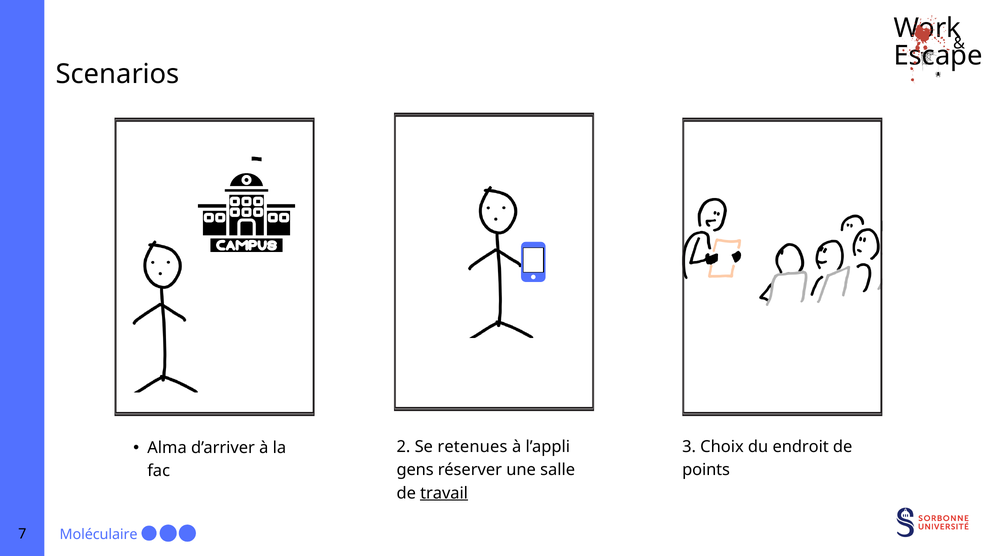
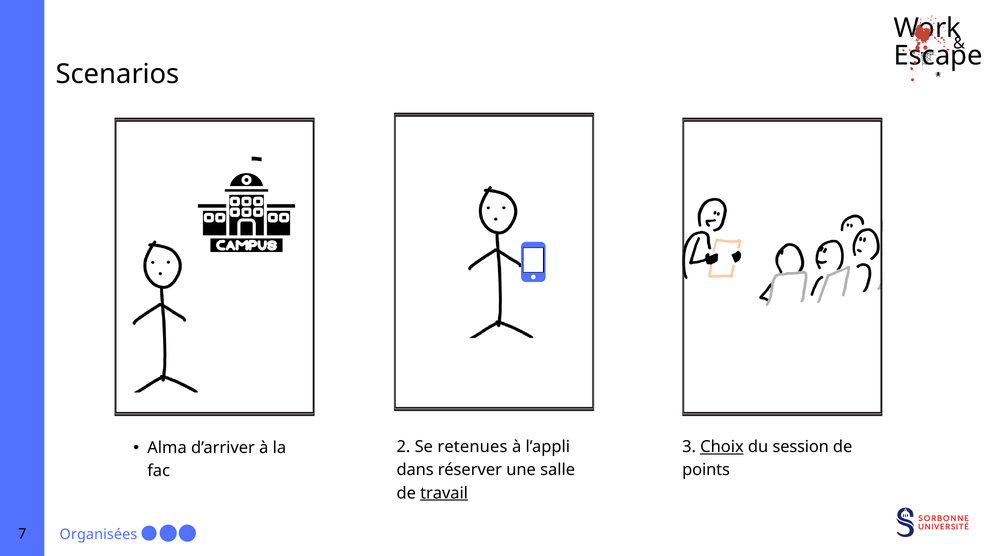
Choix underline: none -> present
endroit: endroit -> session
gens: gens -> dans
Moléculaire: Moléculaire -> Organisées
